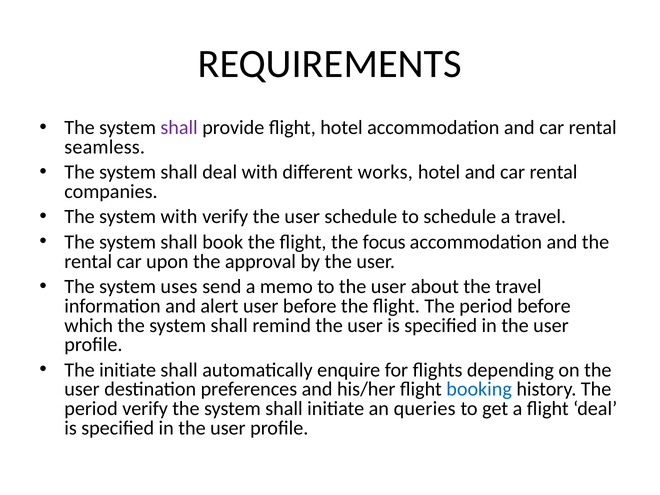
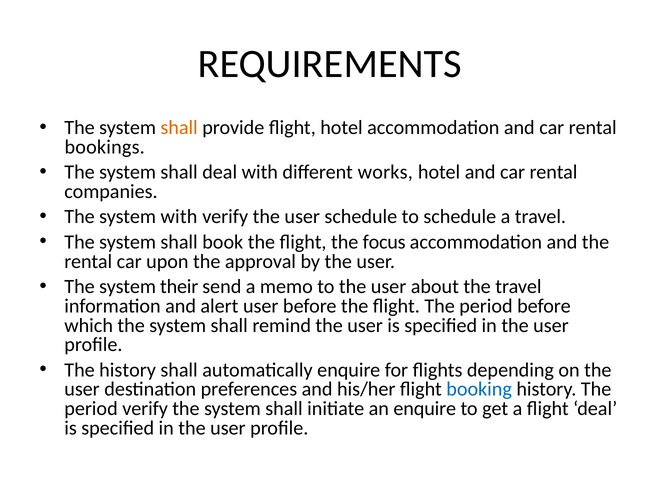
shall at (179, 128) colour: purple -> orange
seamless: seamless -> bookings
uses: uses -> their
The initiate: initiate -> history
an queries: queries -> enquire
